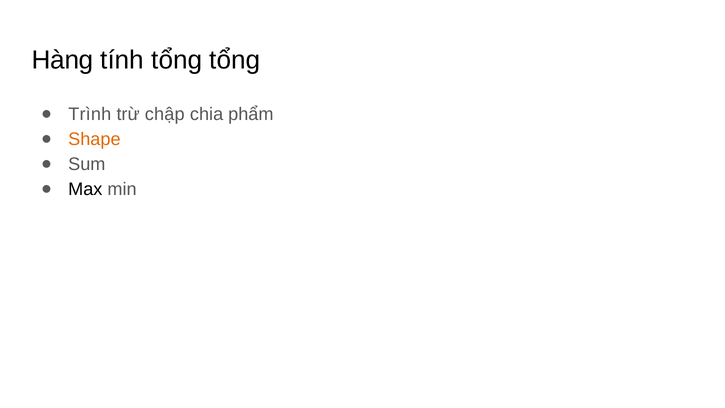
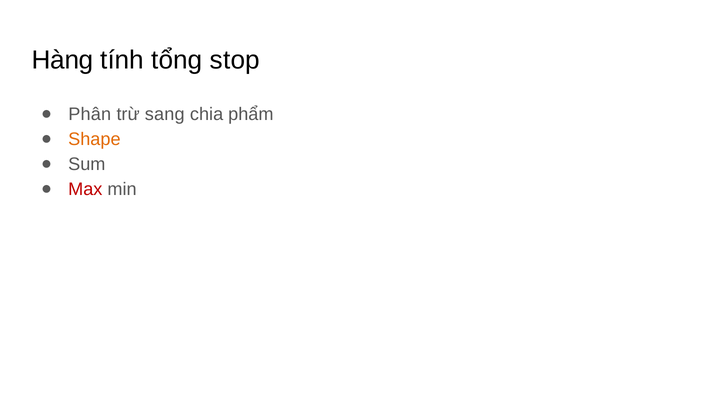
tổng tổng: tổng -> stop
Trình: Trình -> Phân
chập: chập -> sang
Max colour: black -> red
